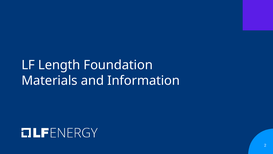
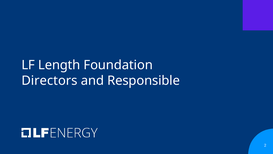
Materials: Materials -> Directors
Information: Information -> Responsible
